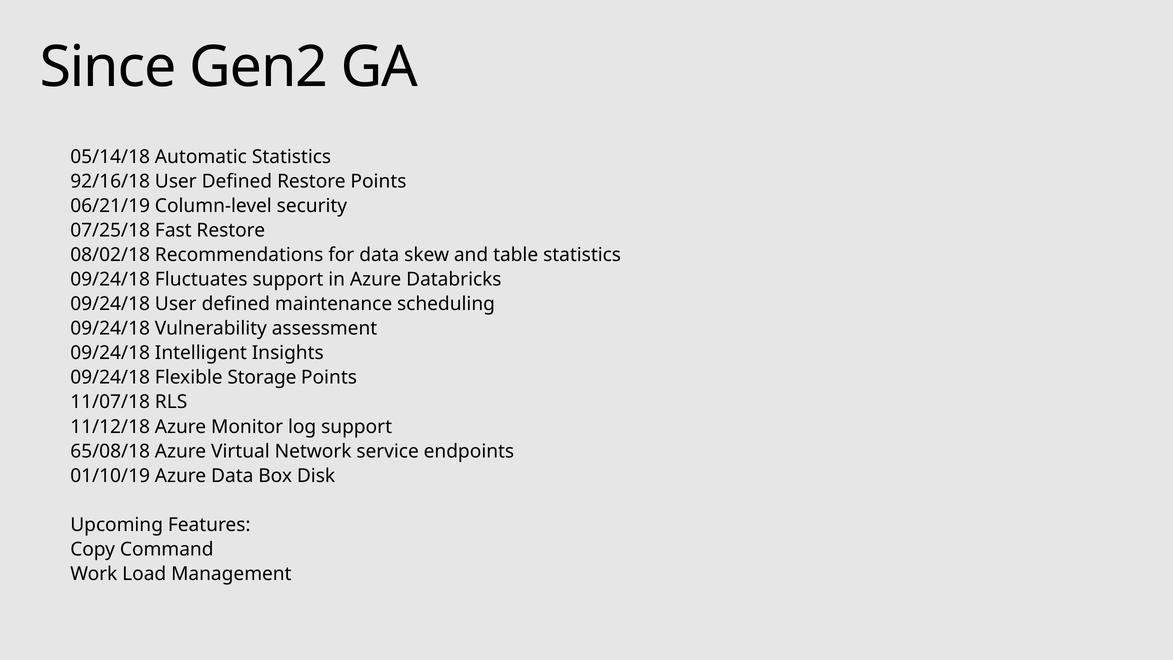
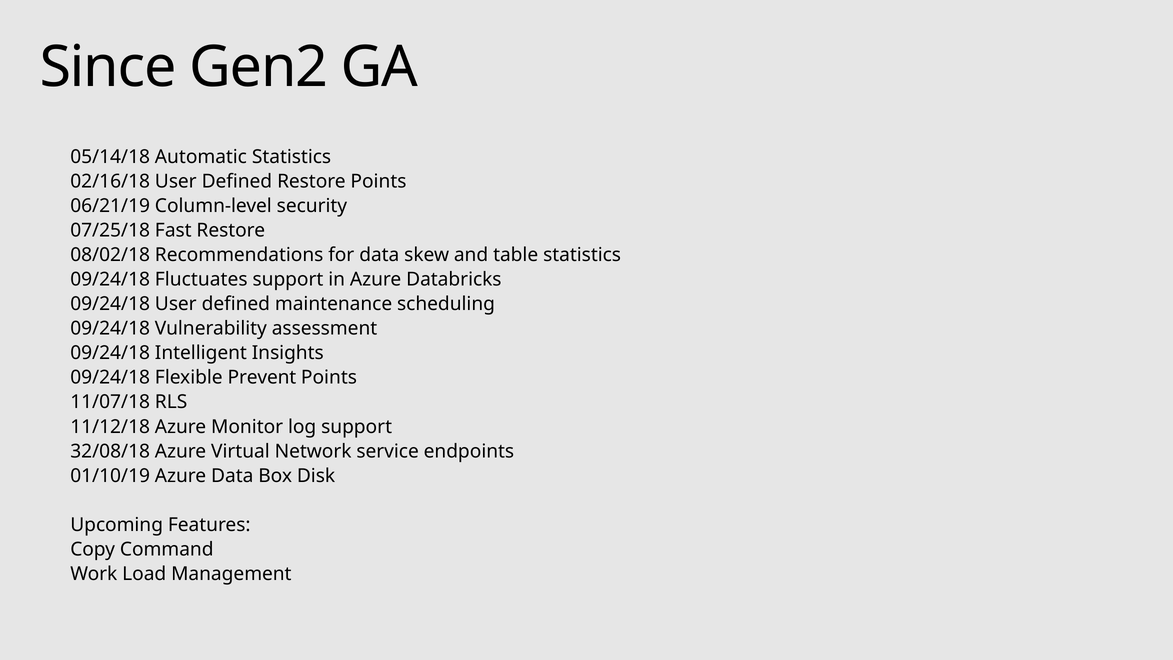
92/16/18: 92/16/18 -> 02/16/18
Storage: Storage -> Prevent
65/08/18: 65/08/18 -> 32/08/18
